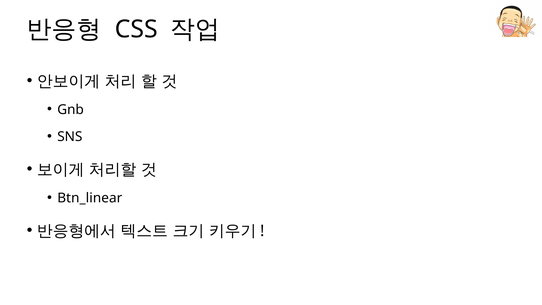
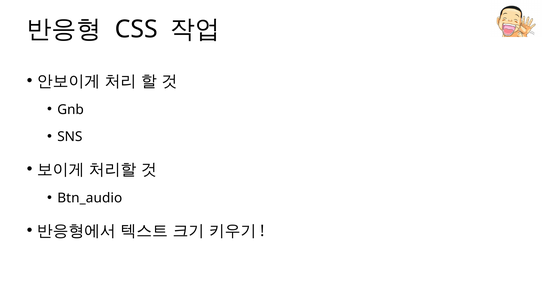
Btn_linear: Btn_linear -> Btn_audio
